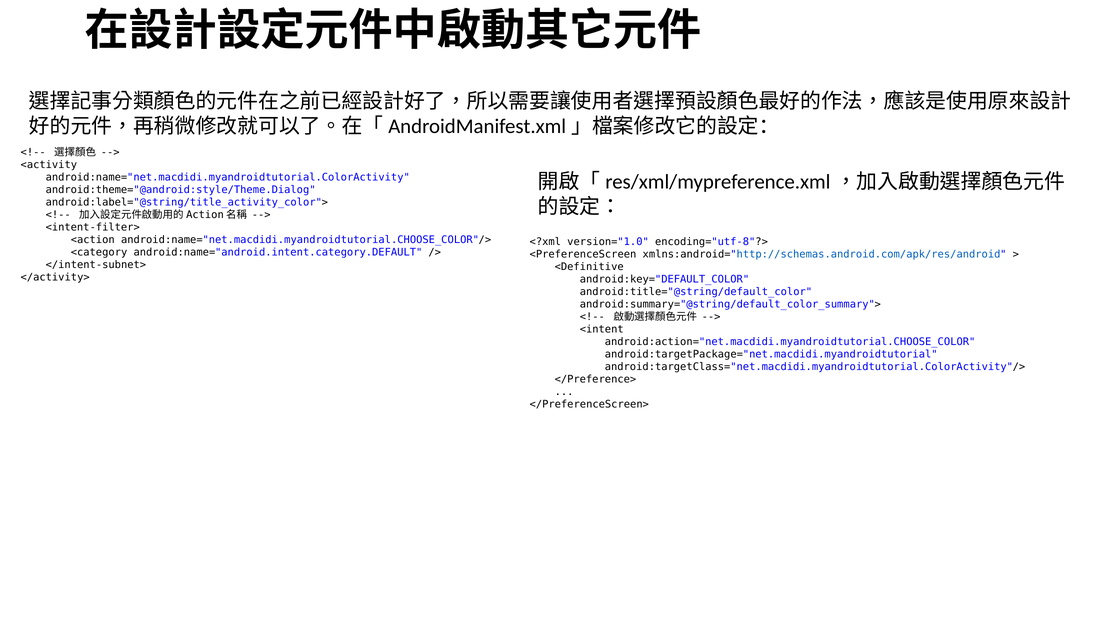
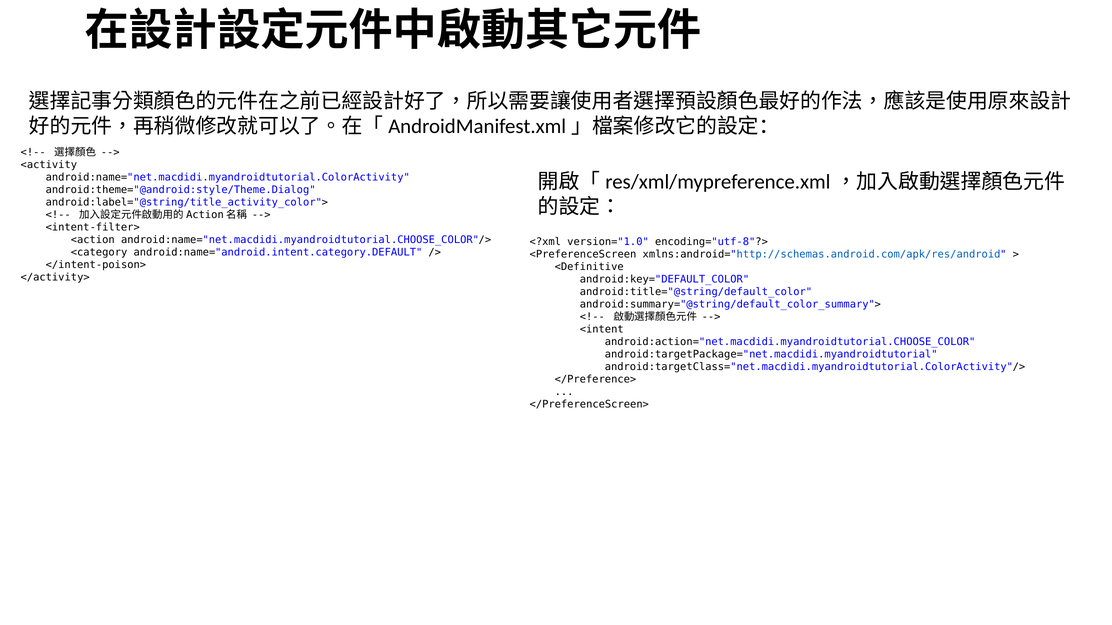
</intent-subnet>: </intent-subnet> -> </intent-poison>
